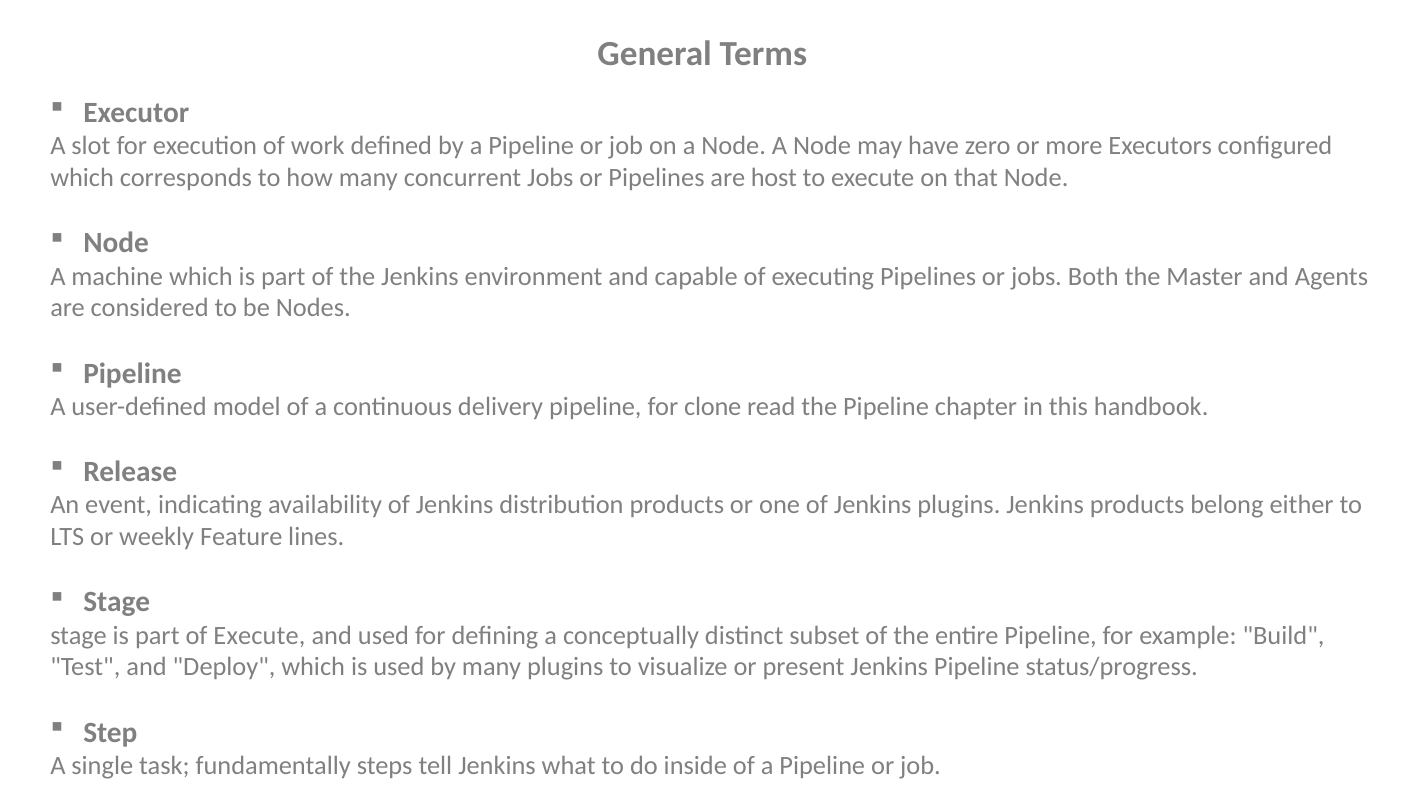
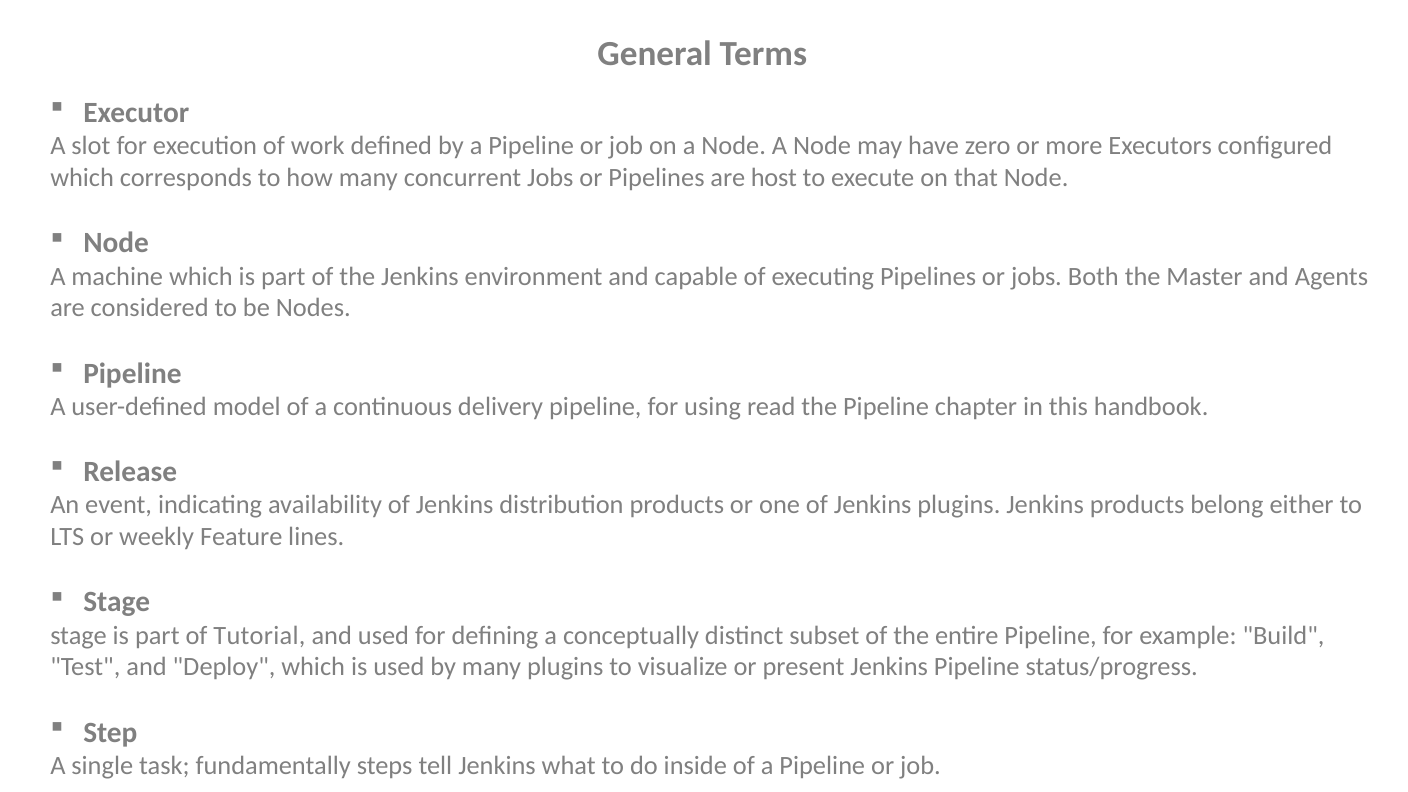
clone: clone -> using
of Execute: Execute -> Tutorial
